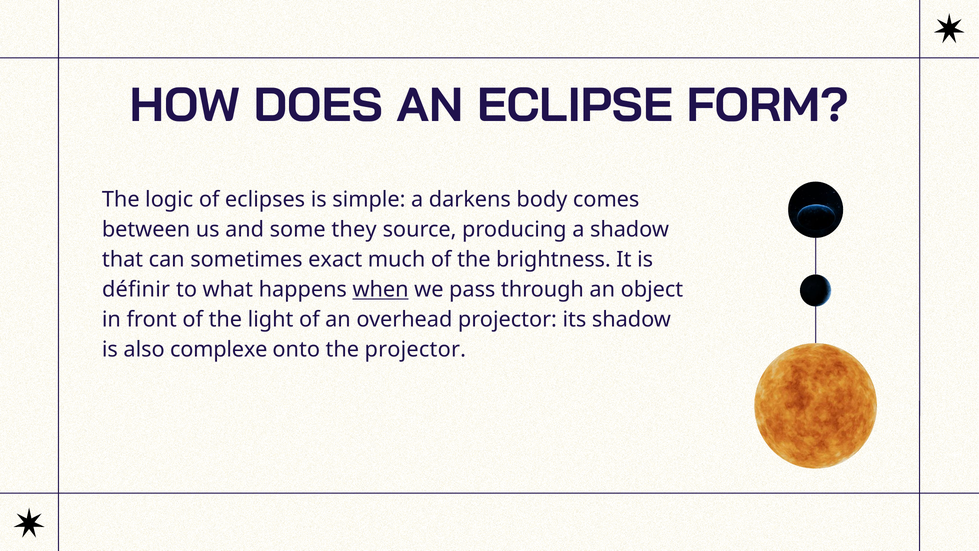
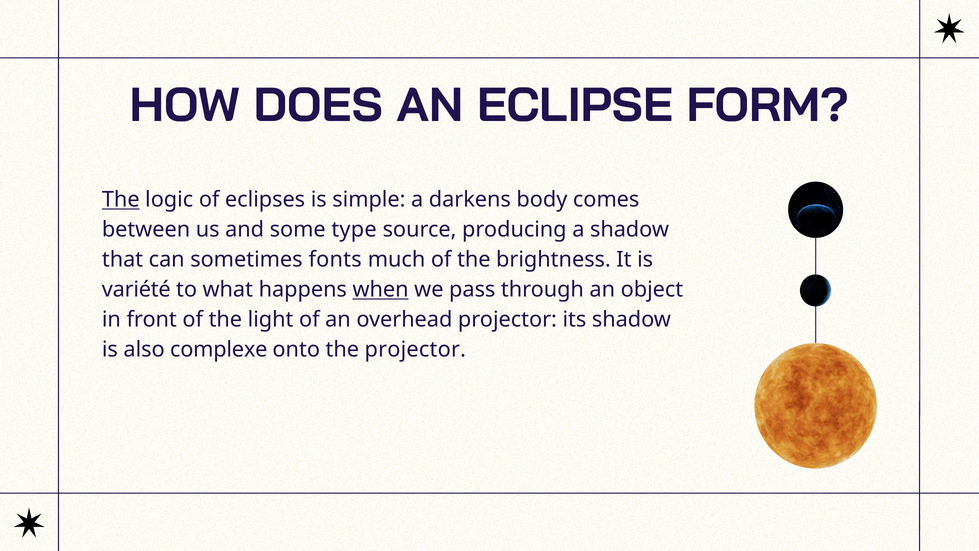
The at (121, 199) underline: none -> present
they: they -> type
exact: exact -> fonts
définir: définir -> variété
